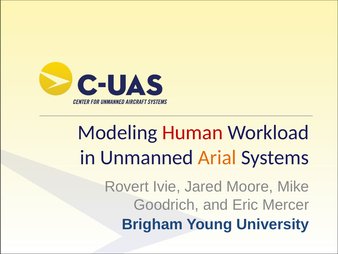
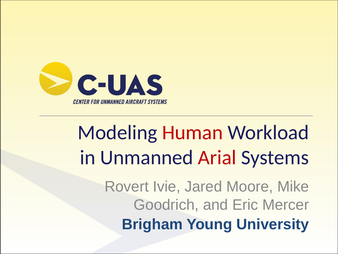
Arial colour: orange -> red
